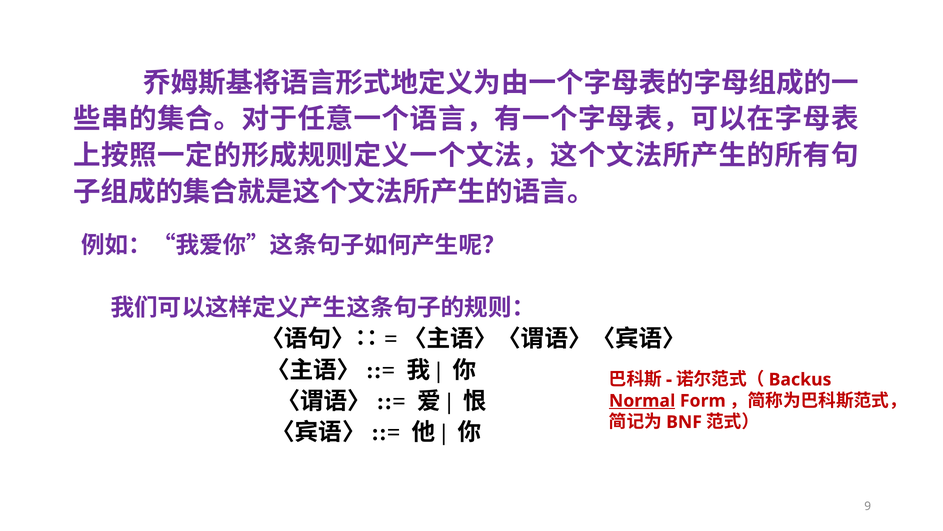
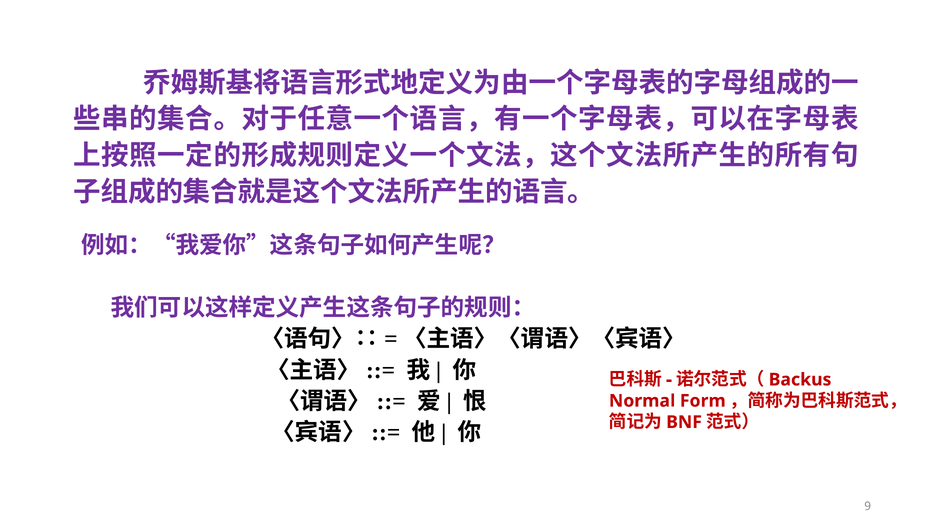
Normal underline: present -> none
